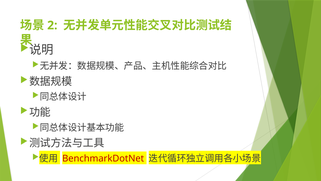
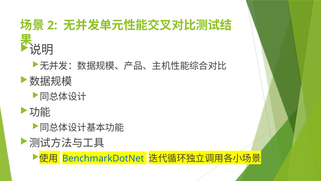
BenchmarkDotNet colour: red -> blue
